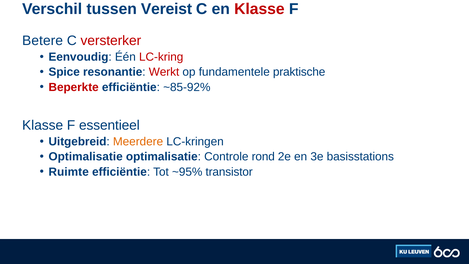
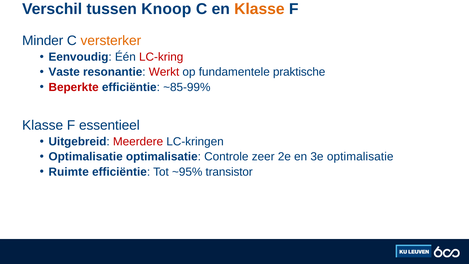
Vereist: Vereist -> Knoop
Klasse at (259, 9) colour: red -> orange
Betere: Betere -> Minder
versterker colour: red -> orange
Spice: Spice -> Vaste
~85-92%: ~85-92% -> ~85-99%
Meerdere colour: orange -> red
rond: rond -> zeer
3e basisstations: basisstations -> optimalisatie
